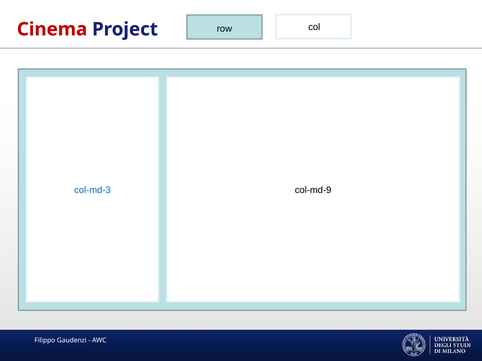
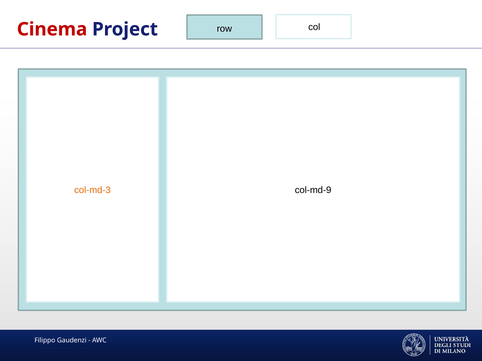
col-md-3 colour: blue -> orange
